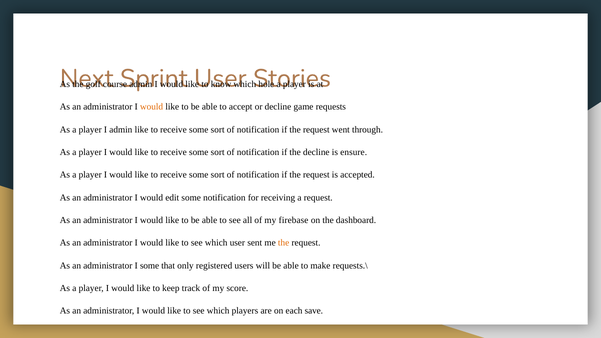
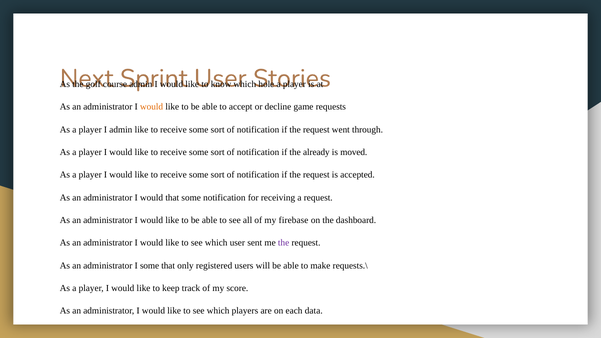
the decline: decline -> already
ensure: ensure -> moved
would edit: edit -> that
the at (284, 243) colour: orange -> purple
save: save -> data
